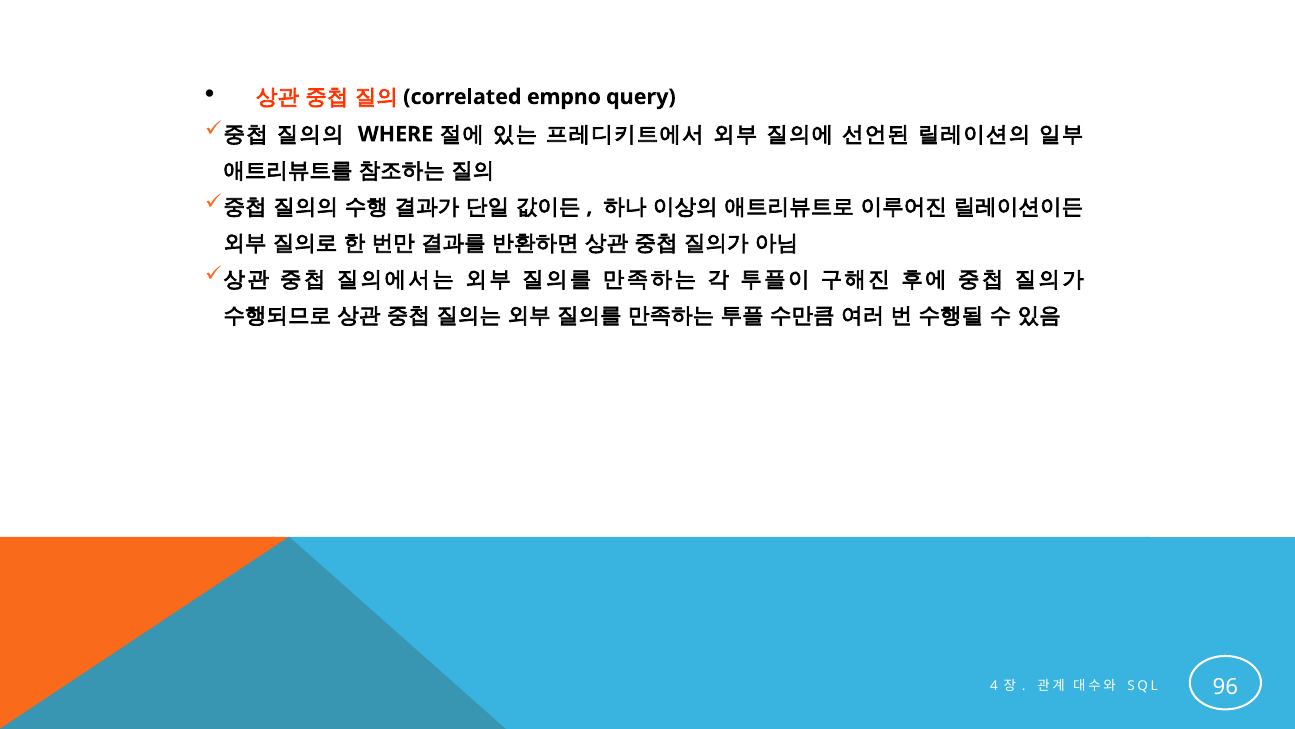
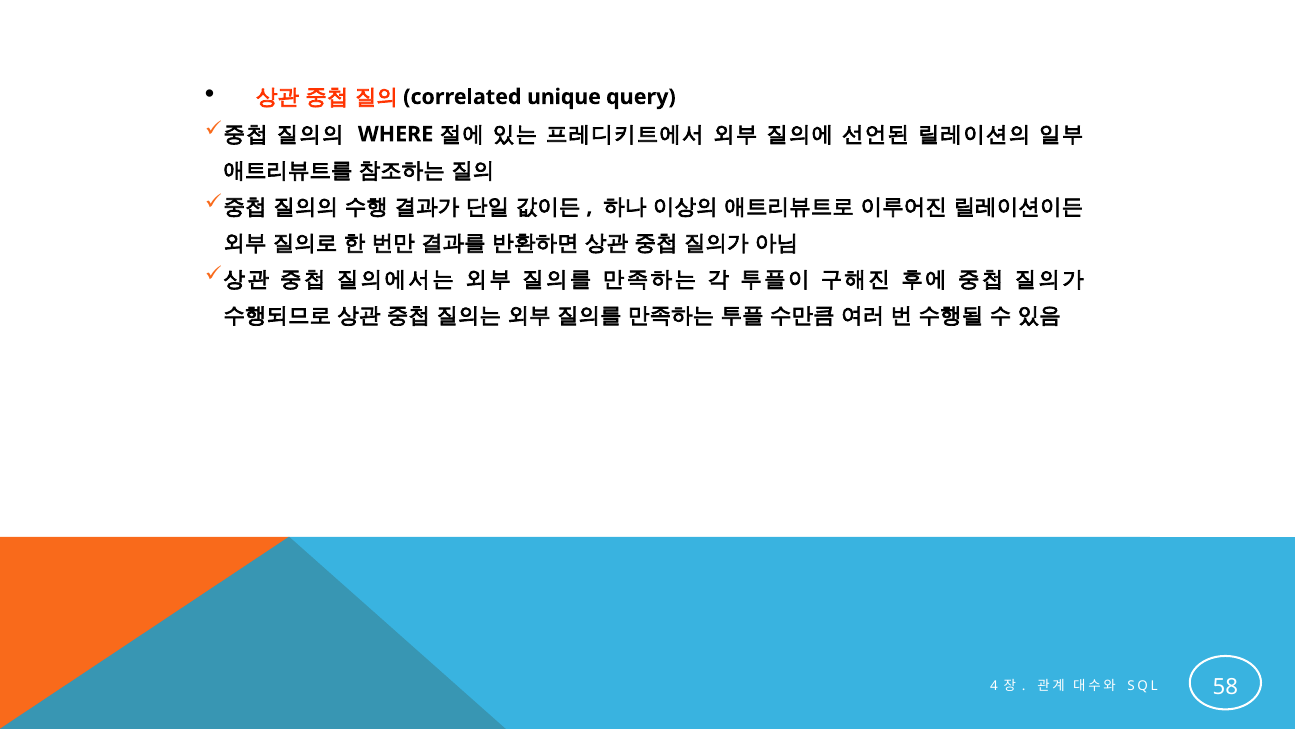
empno: empno -> unique
96: 96 -> 58
